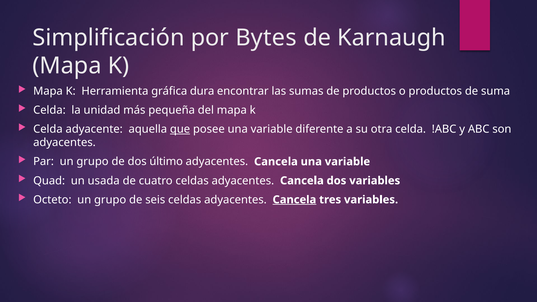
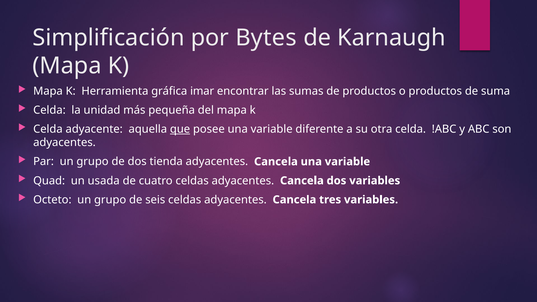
dura: dura -> imar
último: último -> tienda
Cancela at (294, 200) underline: present -> none
